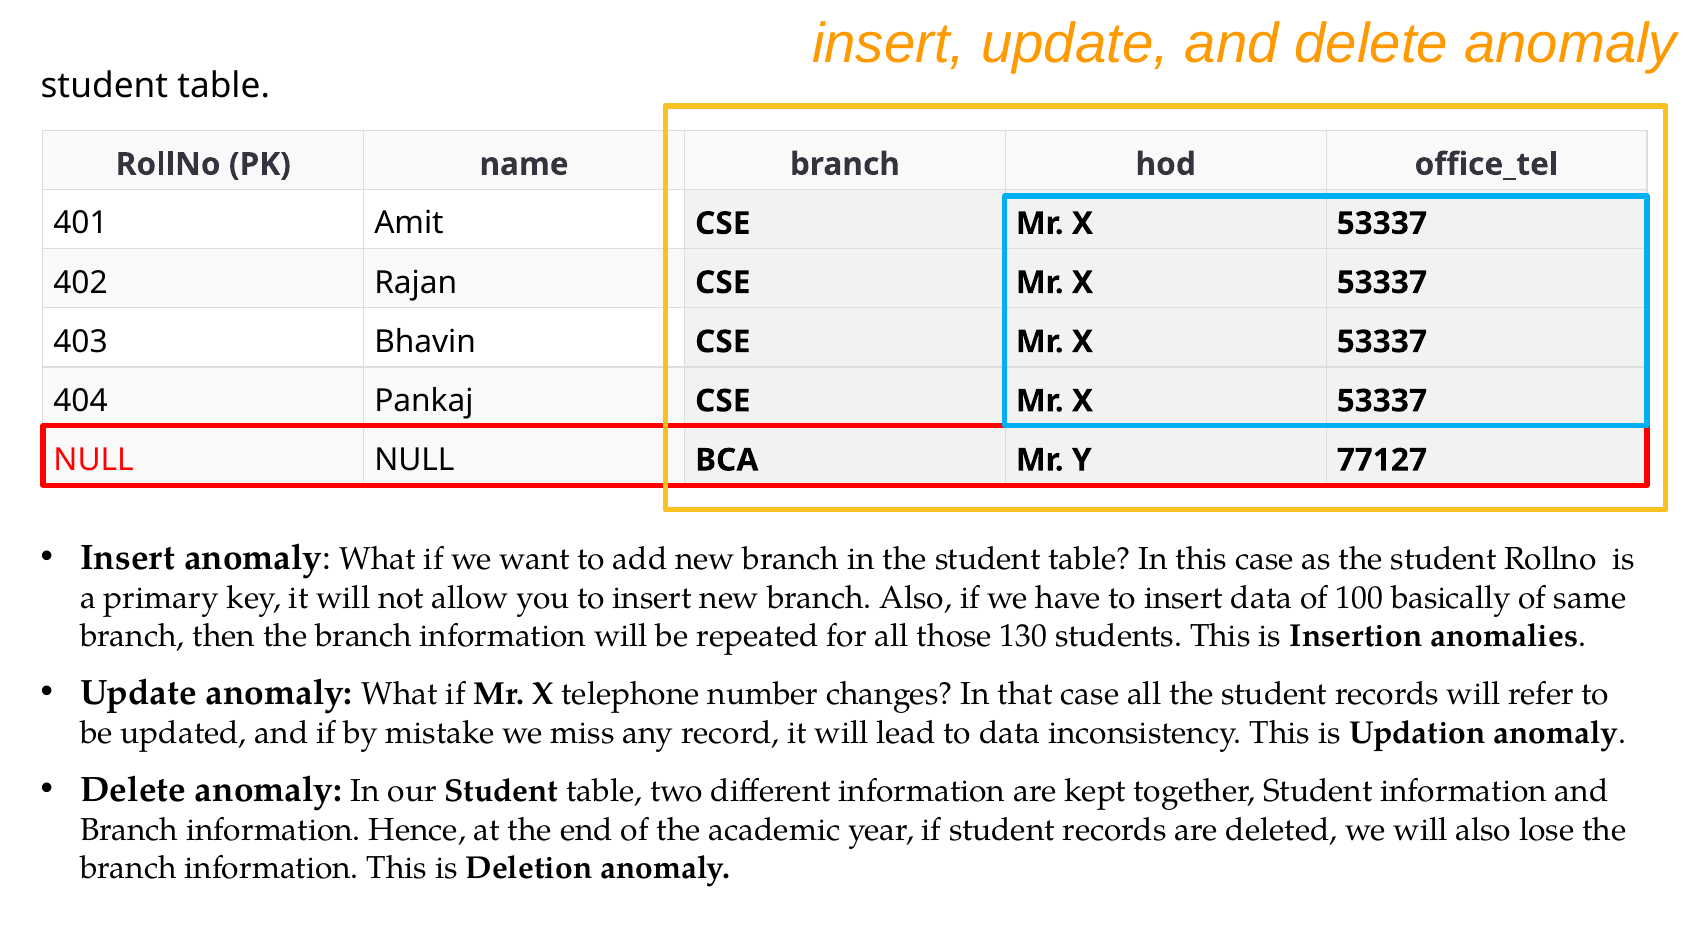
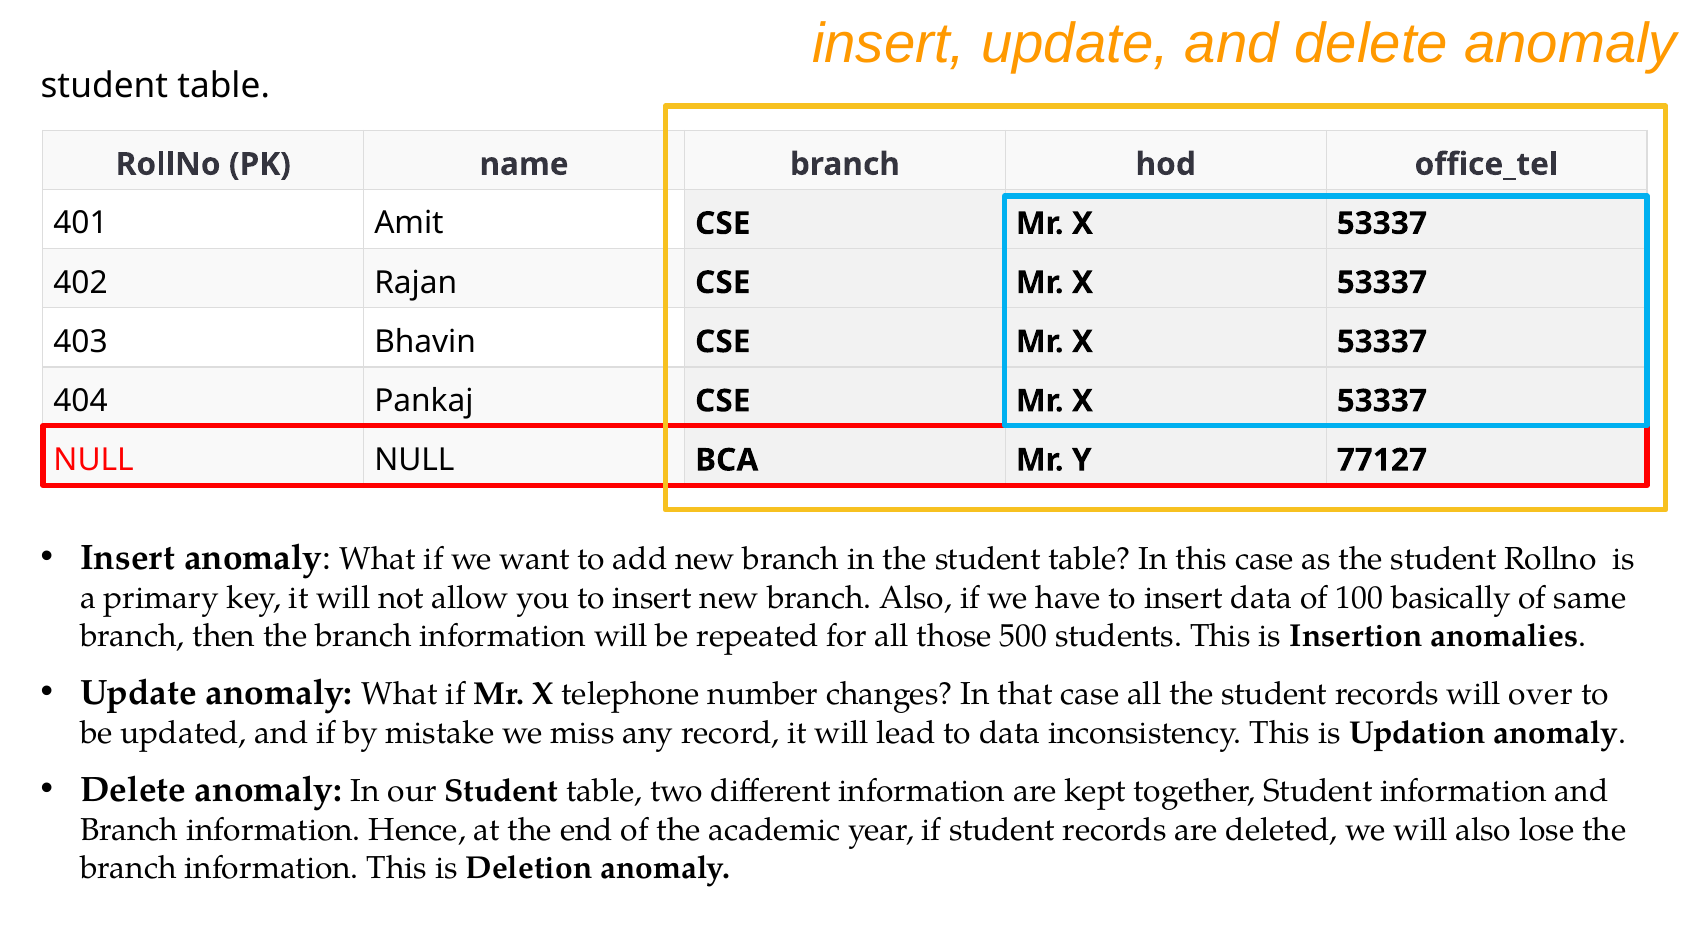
130: 130 -> 500
refer: refer -> over
